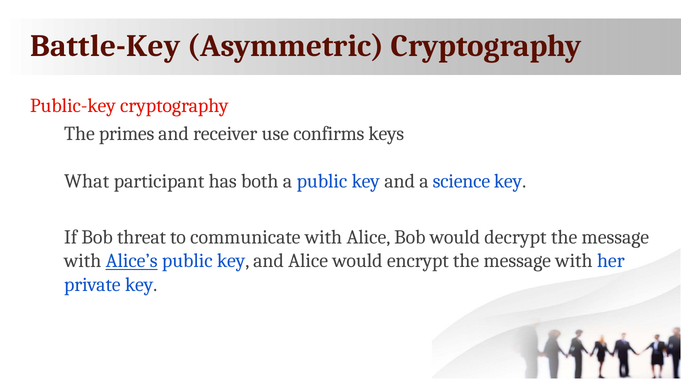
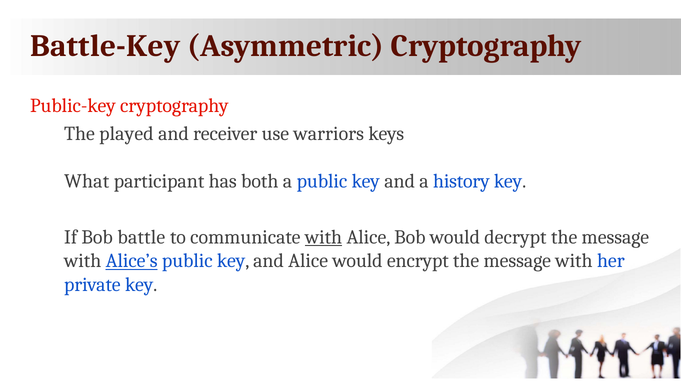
primes: primes -> played
confirms: confirms -> warriors
science: science -> history
threat: threat -> battle
with at (324, 237) underline: none -> present
